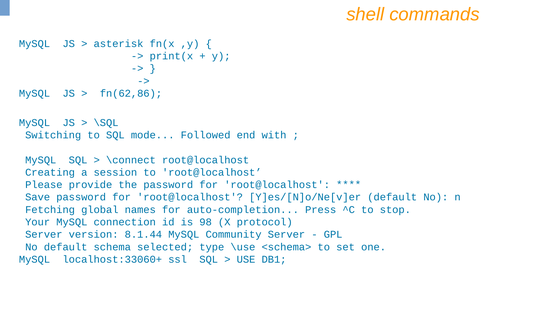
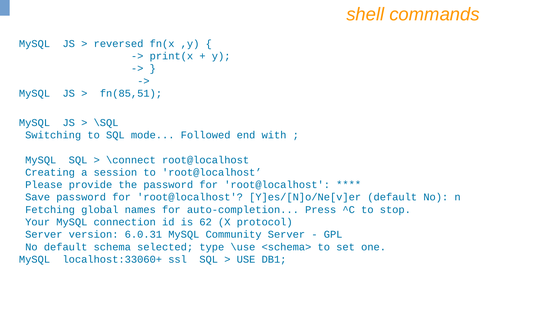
asterisk: asterisk -> reversed
fn(62,86: fn(62,86 -> fn(85,51
98: 98 -> 62
8.1.44: 8.1.44 -> 6.0.31
